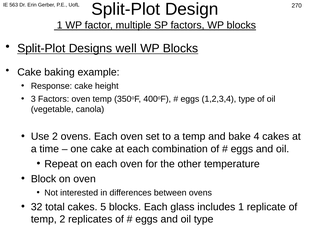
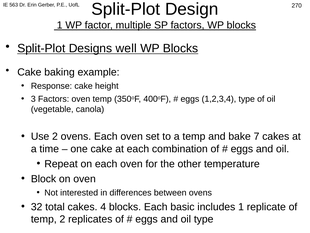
4: 4 -> 7
5: 5 -> 4
glass: glass -> basic
